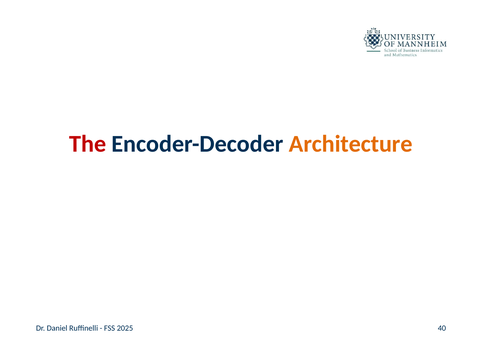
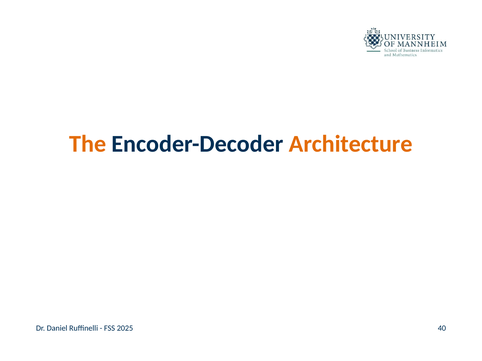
The colour: red -> orange
